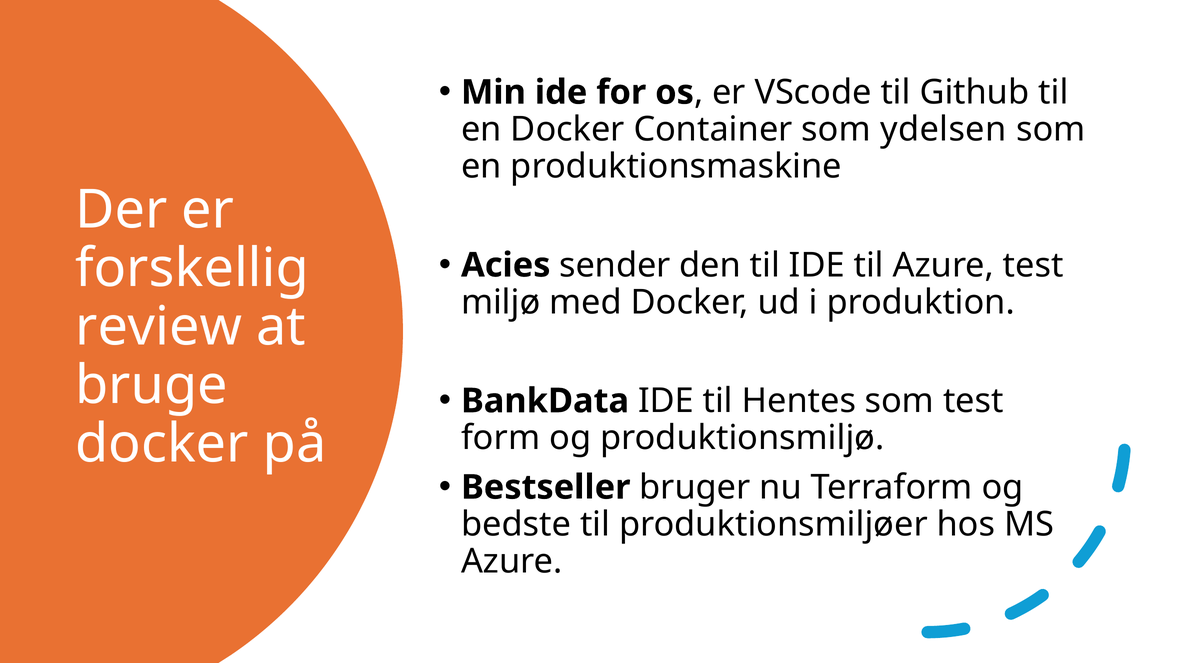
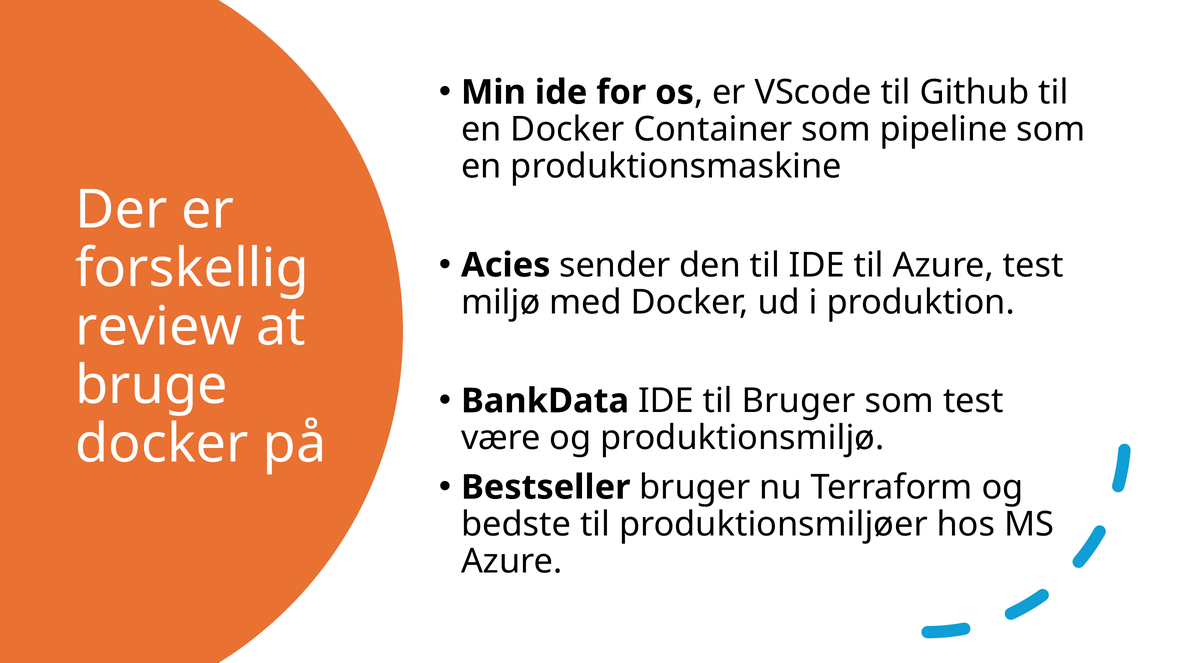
ydelsen: ydelsen -> pipeline
til Hentes: Hentes -> Bruger
form: form -> være
